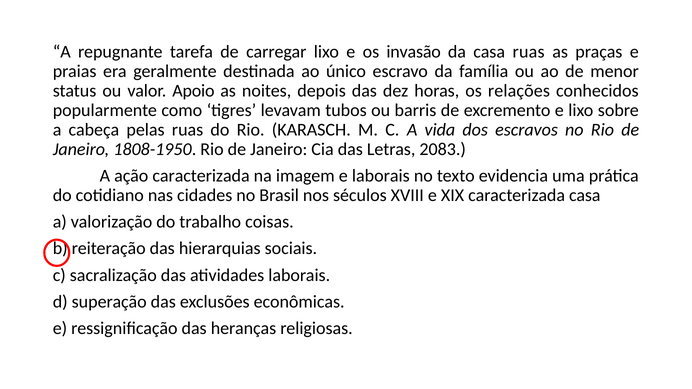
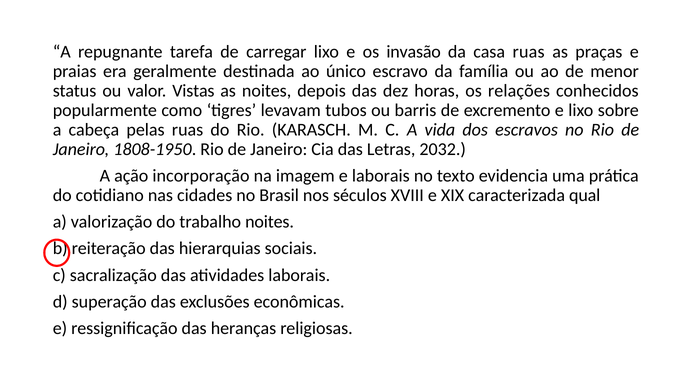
Apoio: Apoio -> Vistas
2083: 2083 -> 2032
ação caracterizada: caracterizada -> incorporação
caracterizada casa: casa -> qual
trabalho coisas: coisas -> noites
